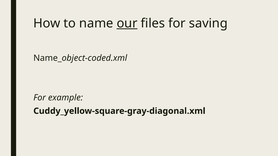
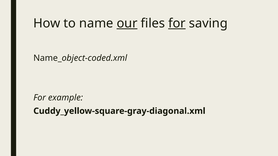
for at (177, 23) underline: none -> present
